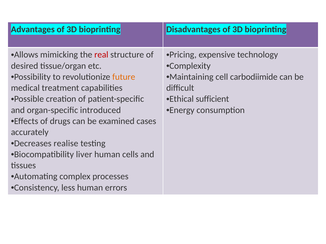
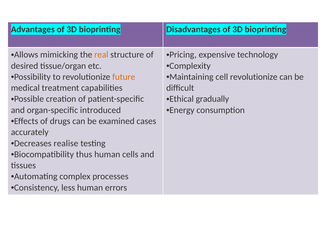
real colour: red -> orange
cell carbodiimide: carbodiimide -> revolutionize
sufficient: sufficient -> gradually
liver: liver -> thus
